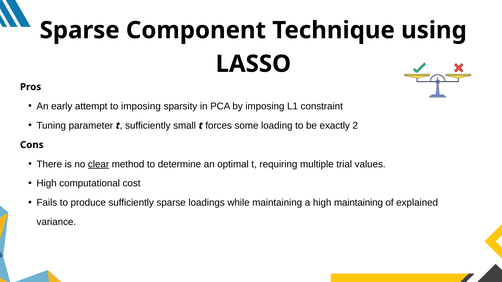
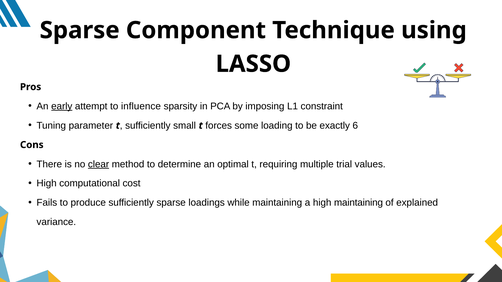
early underline: none -> present
to imposing: imposing -> influence
2: 2 -> 6
